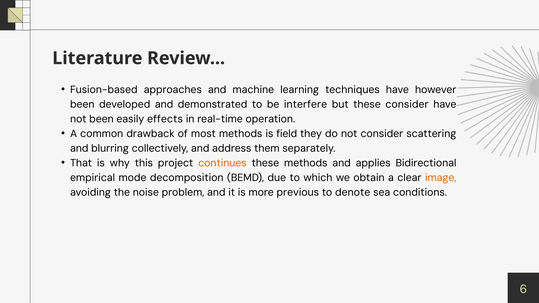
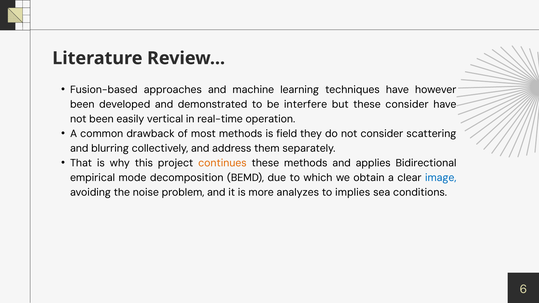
effects: effects -> vertical
image colour: orange -> blue
previous: previous -> analyzes
denote: denote -> implies
